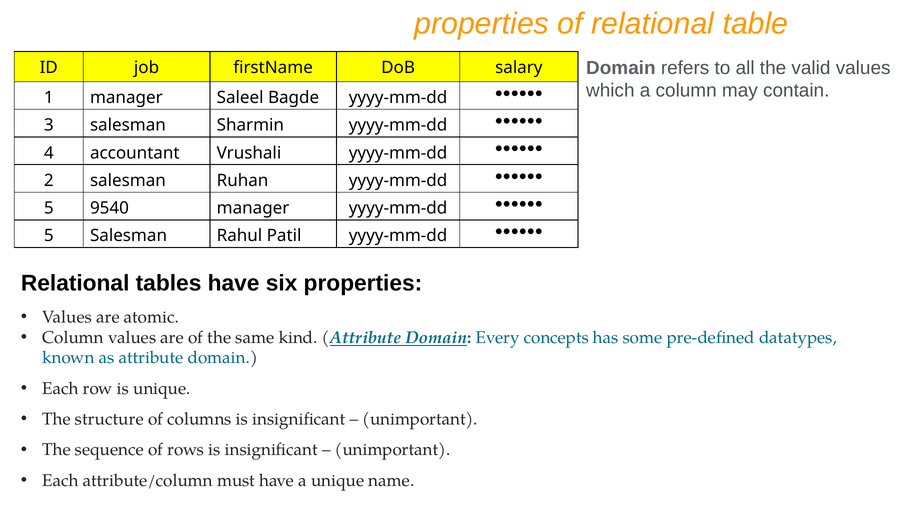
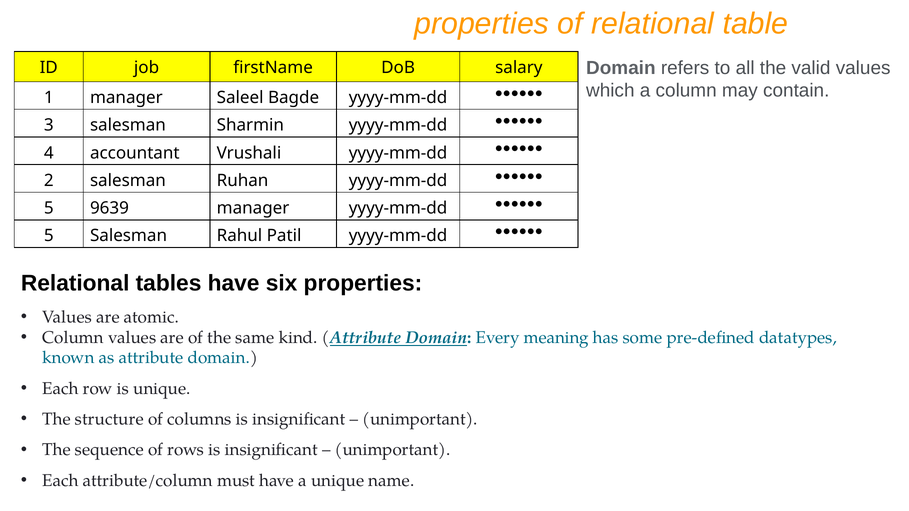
9540: 9540 -> 9639
concepts: concepts -> meaning
